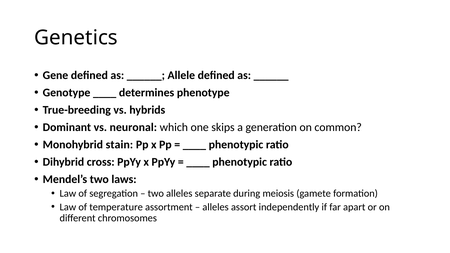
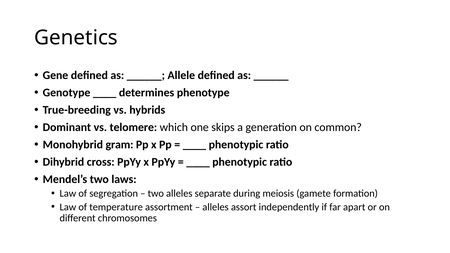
neuronal: neuronal -> telomere
stain: stain -> gram
